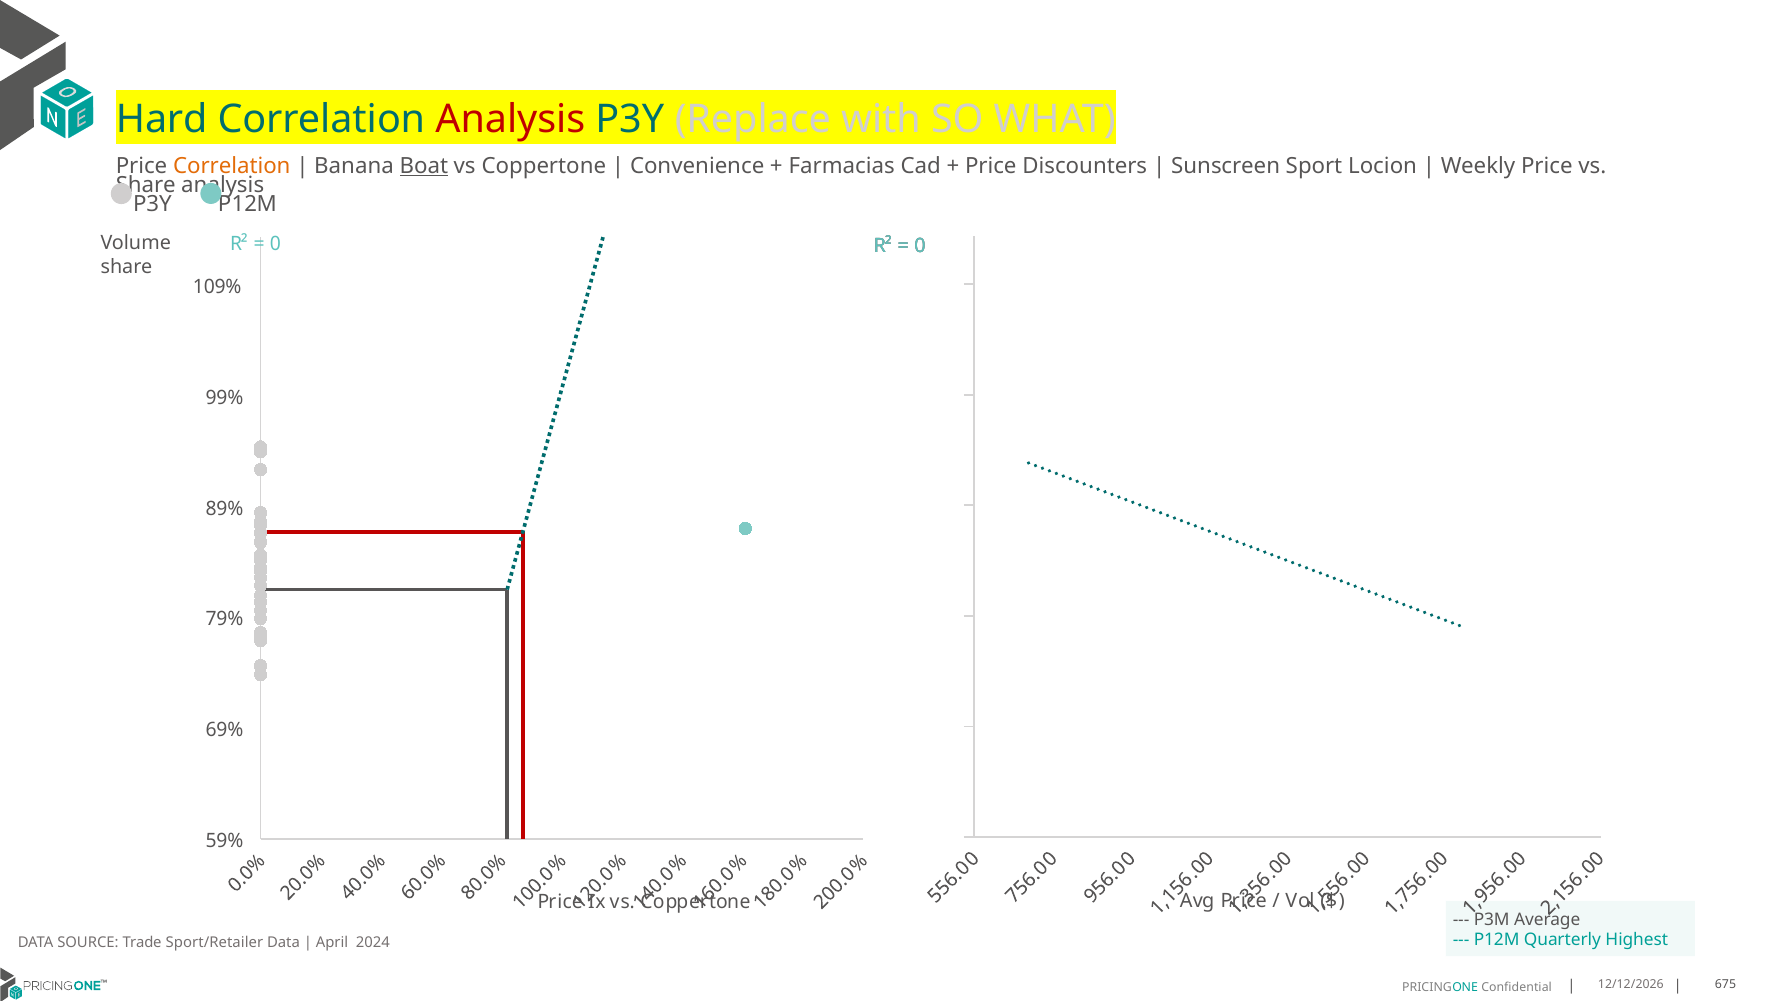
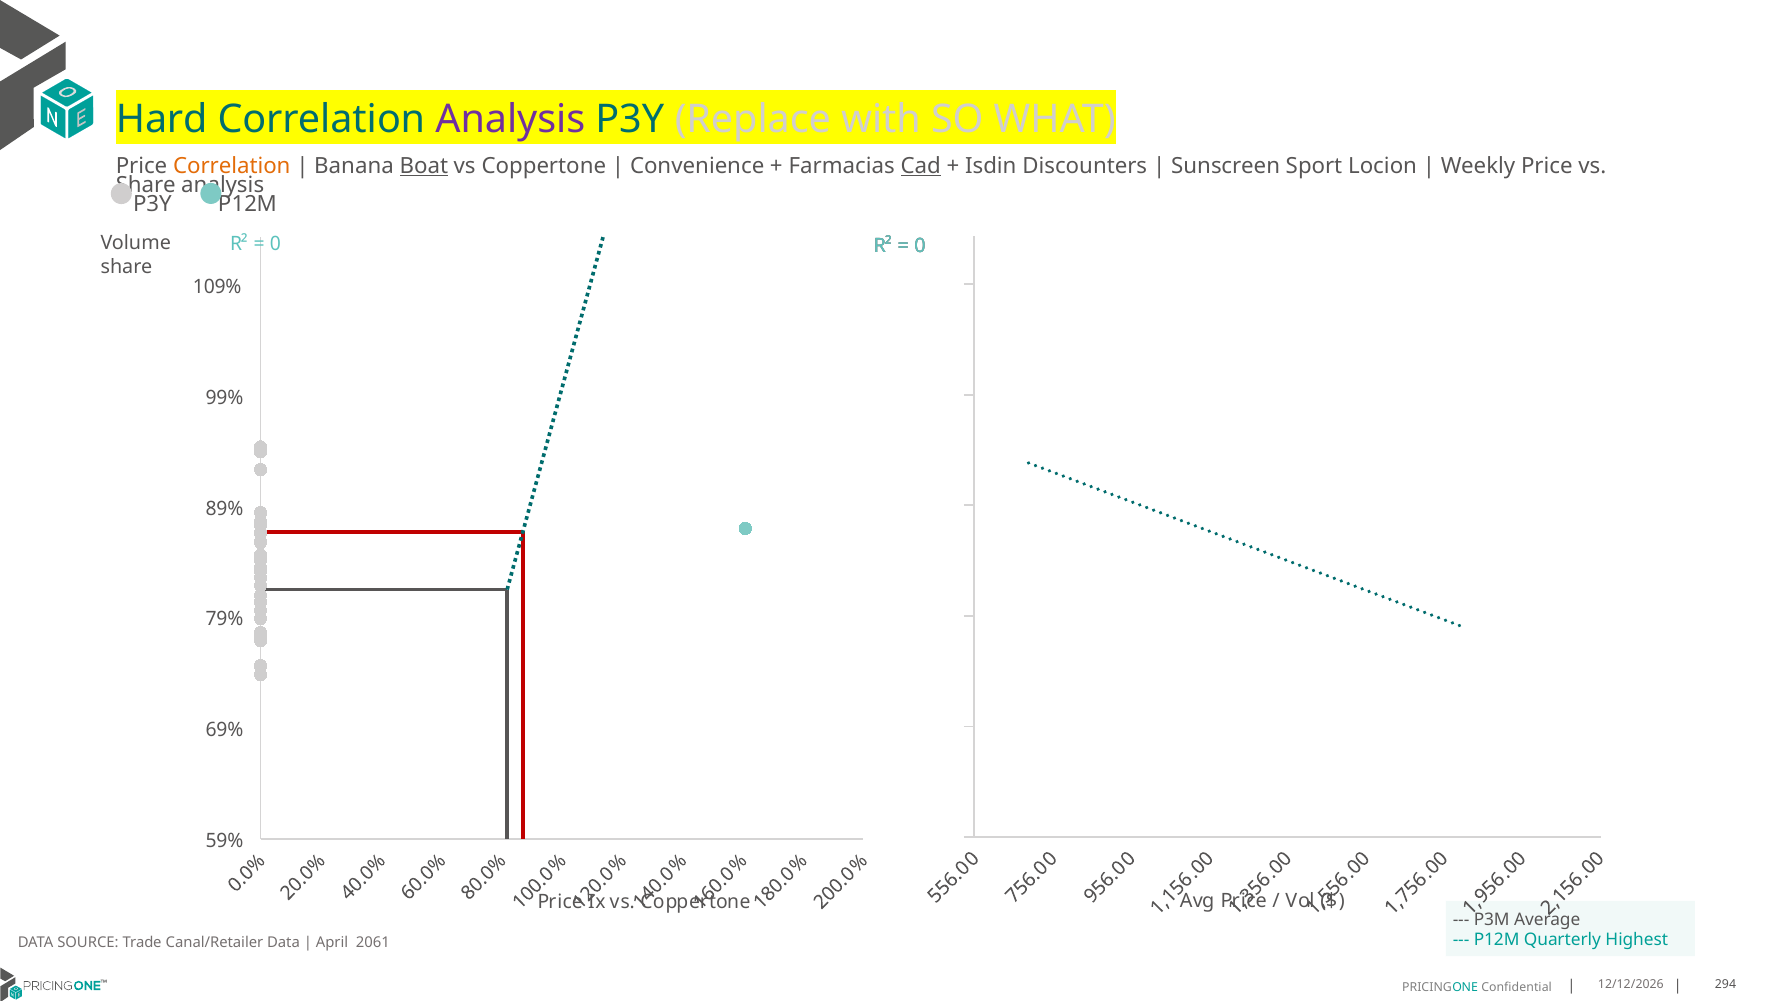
Analysis at (510, 120) colour: red -> purple
Cad underline: none -> present
Price at (991, 166): Price -> Isdin
Sport/Retailer: Sport/Retailer -> Canal/Retailer
2024: 2024 -> 2061
675: 675 -> 294
